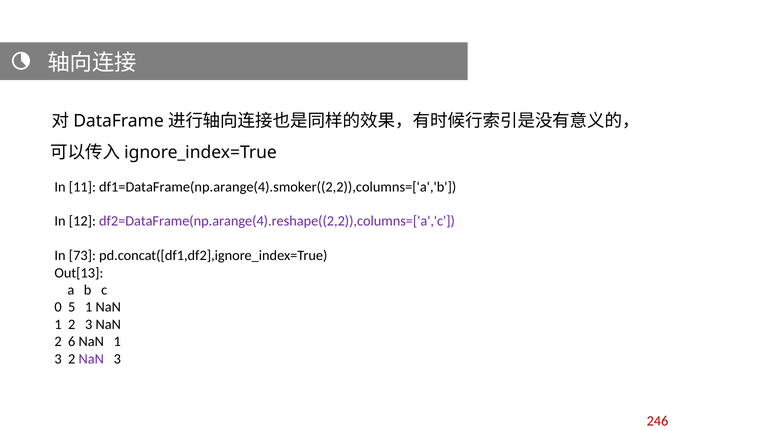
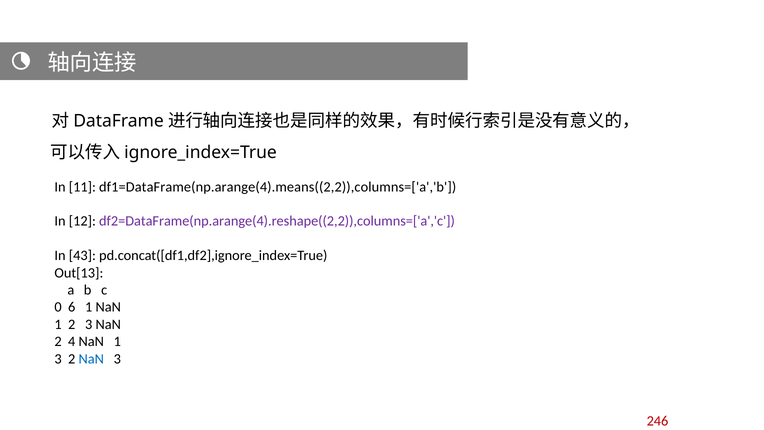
df1=DataFrame(np.arange(4).smoker((2,2)),columns=['a','b: df1=DataFrame(np.arange(4).smoker((2,2)),columns=['a','b -> df1=DataFrame(np.arange(4).means((2,2)),columns=['a','b
73: 73 -> 43
5: 5 -> 6
6: 6 -> 4
NaN at (91, 359) colour: purple -> blue
